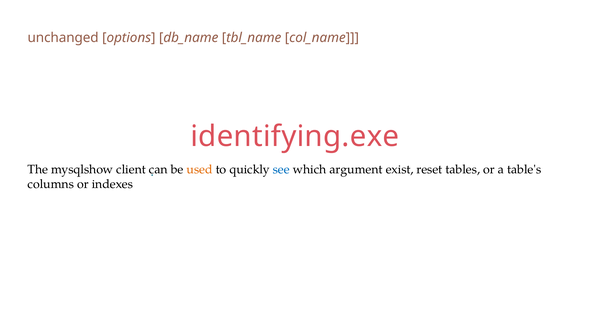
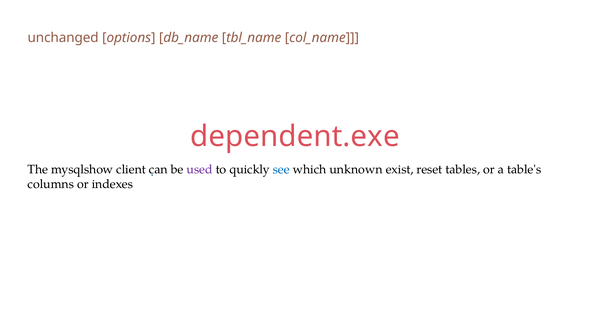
identifying.exe: identifying.exe -> dependent.exe
used colour: orange -> purple
argument: argument -> unknown
